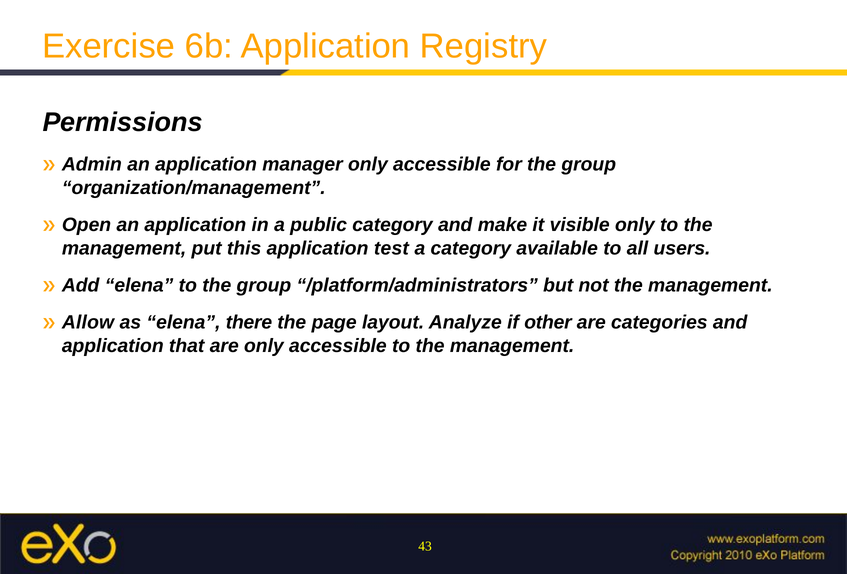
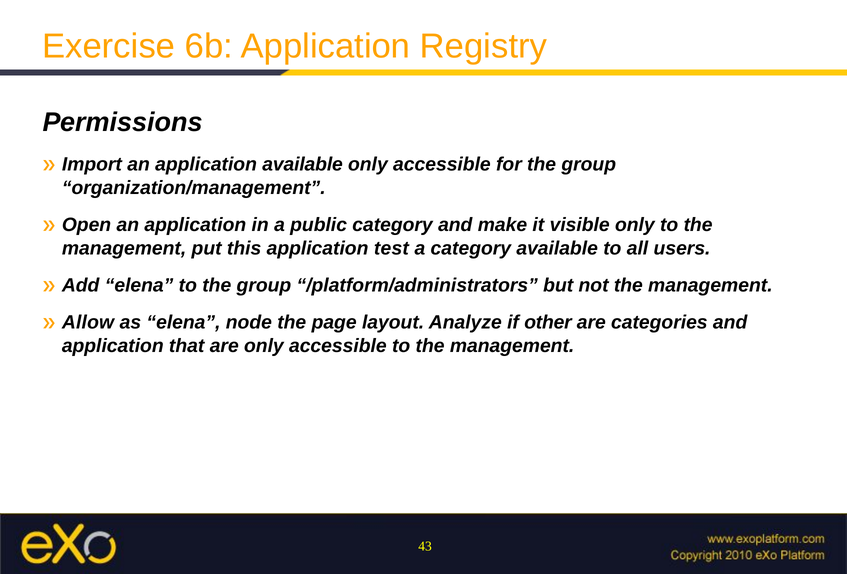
Admin: Admin -> Import
application manager: manager -> available
there: there -> node
